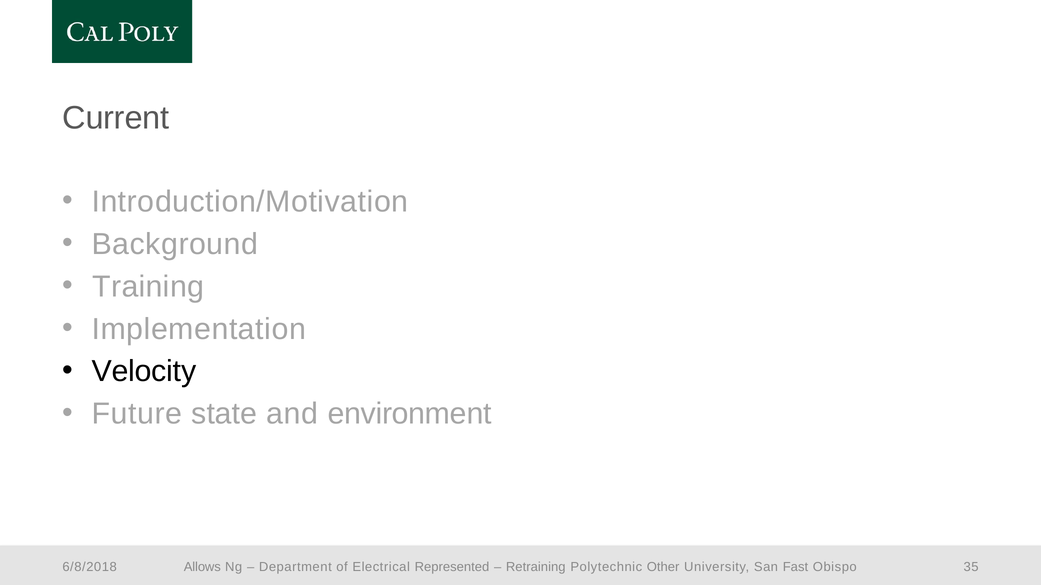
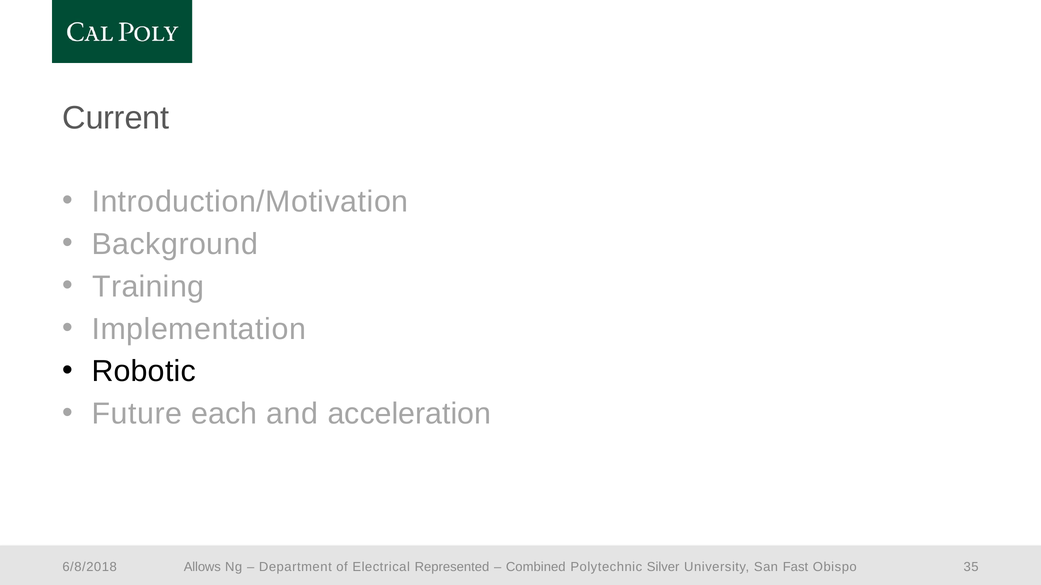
Velocity: Velocity -> Robotic
state: state -> each
environment: environment -> acceleration
Retraining: Retraining -> Combined
Other: Other -> Silver
